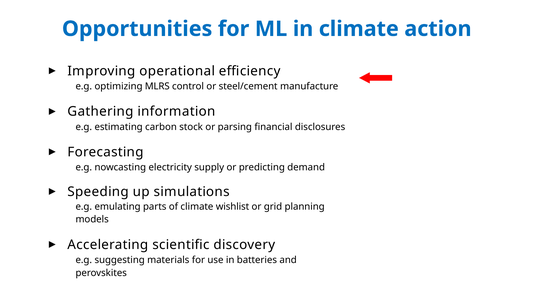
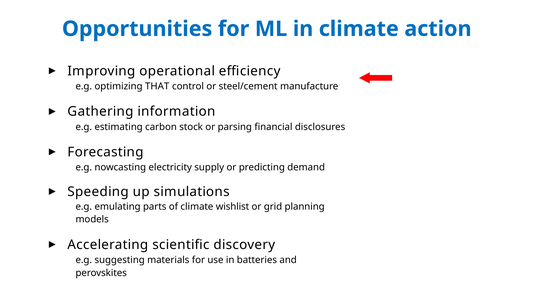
MLRS: MLRS -> THAT
